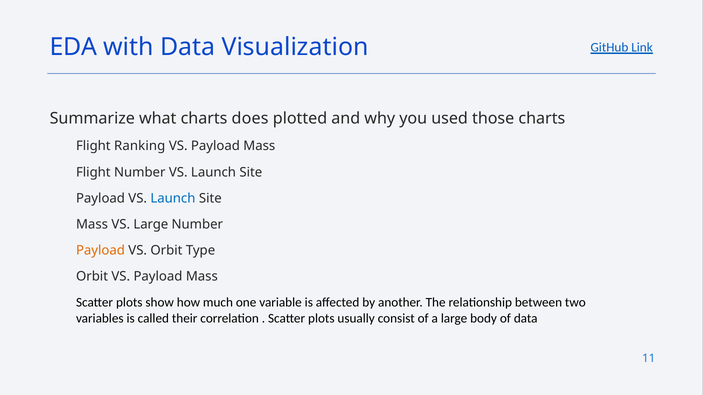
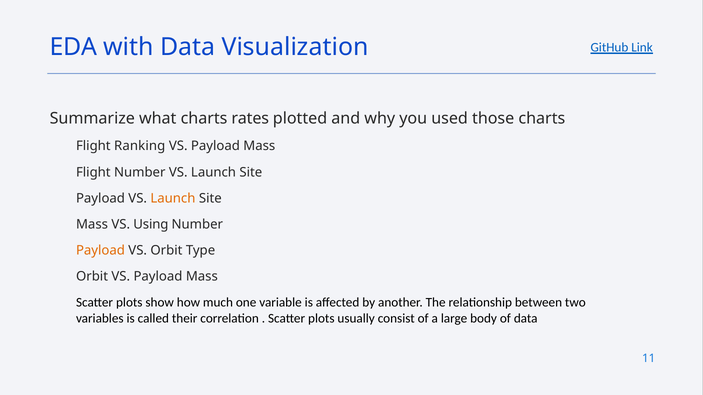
does: does -> rates
Launch at (173, 198) colour: blue -> orange
VS Large: Large -> Using
